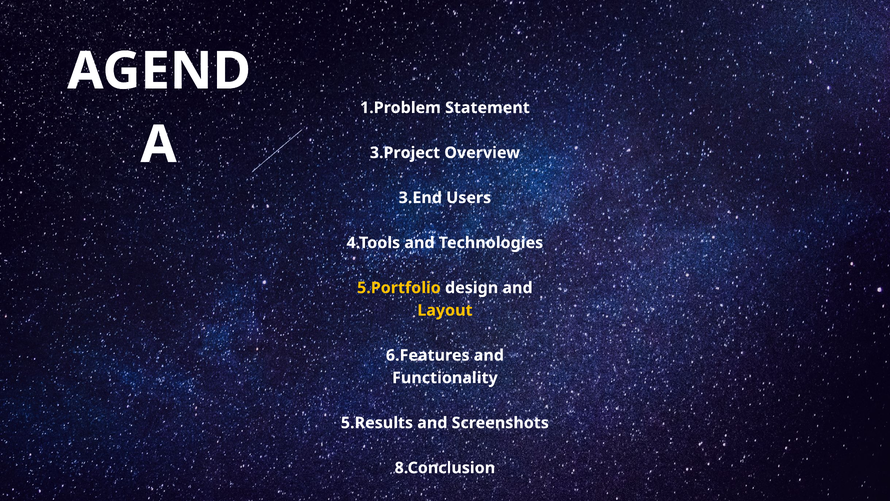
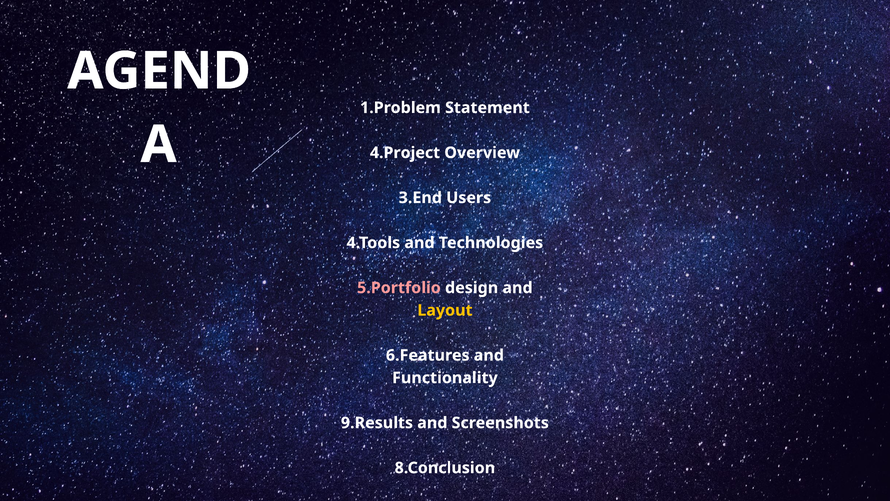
3.Project: 3.Project -> 4.Project
5.Portfolio colour: yellow -> pink
5.Results: 5.Results -> 9.Results
